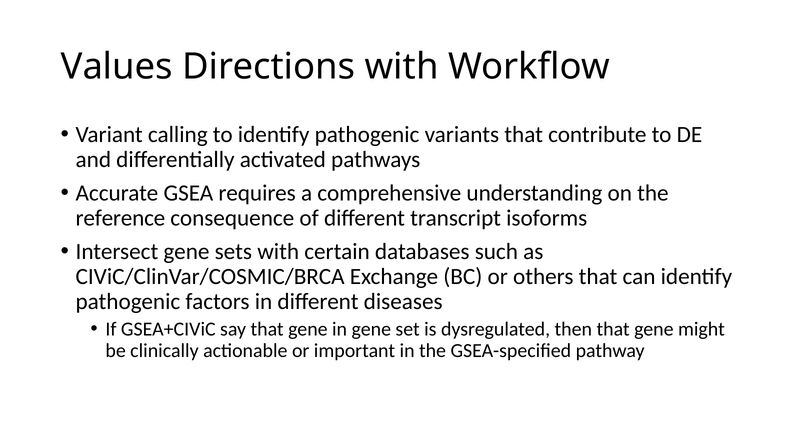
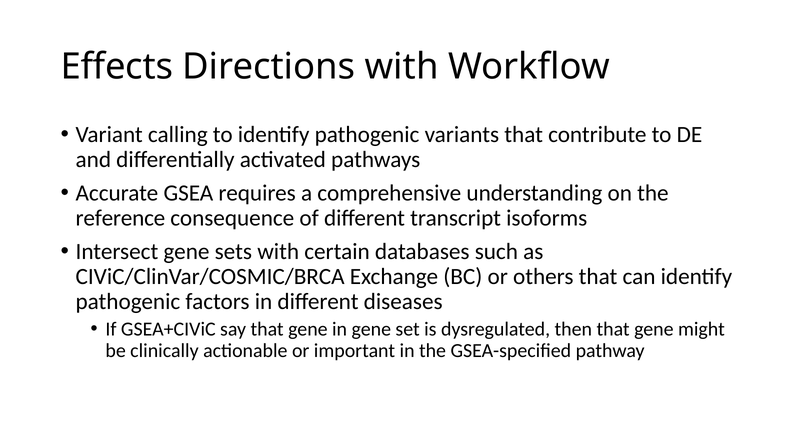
Values: Values -> Effects
